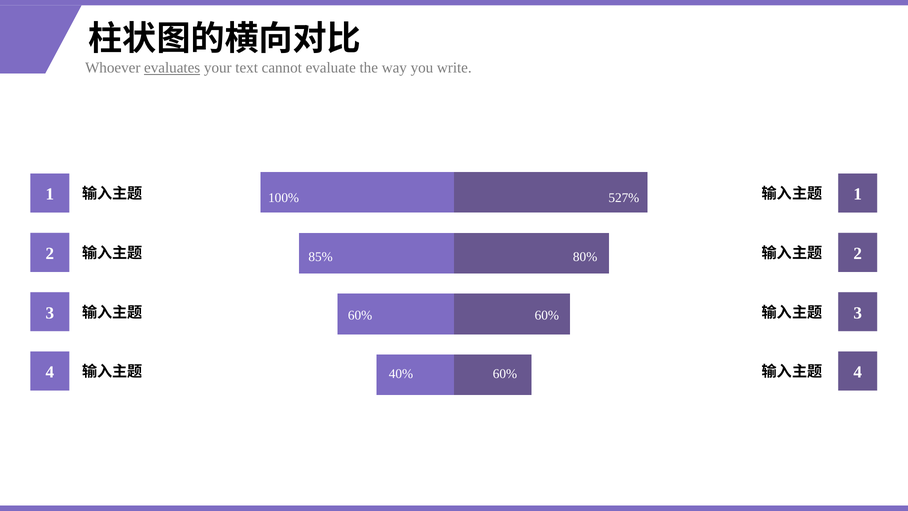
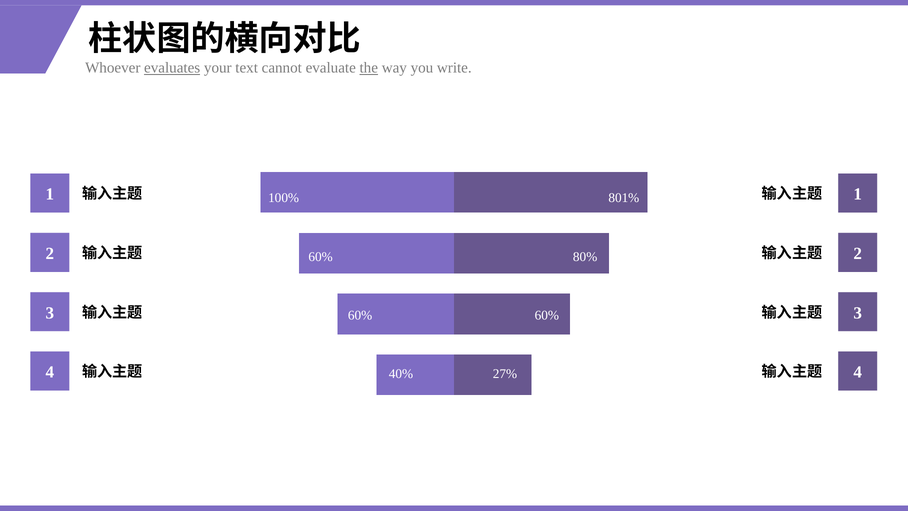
the underline: none -> present
527%: 527% -> 801%
85% at (321, 257): 85% -> 60%
60% at (505, 374): 60% -> 27%
